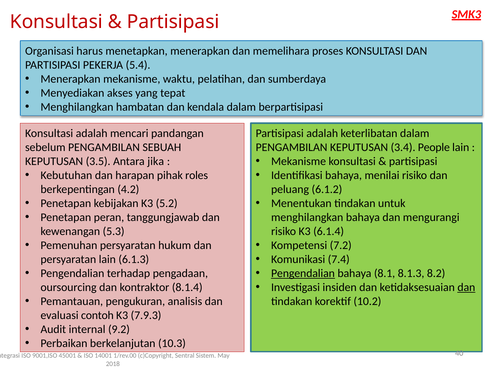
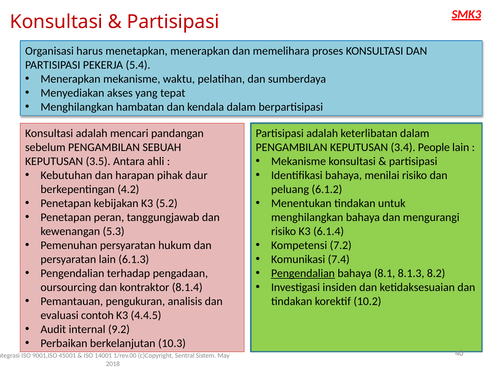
jika: jika -> ahli
roles: roles -> daur
dan at (466, 287) underline: present -> none
7.9.3: 7.9.3 -> 4.4.5
